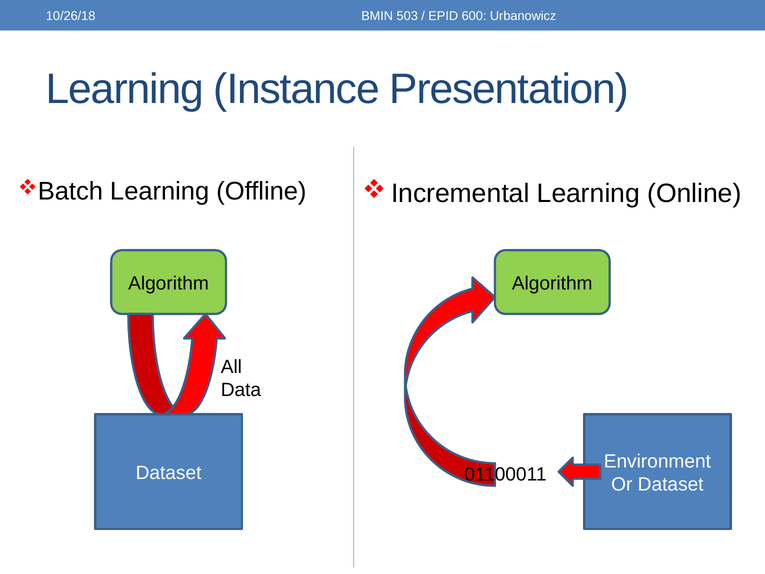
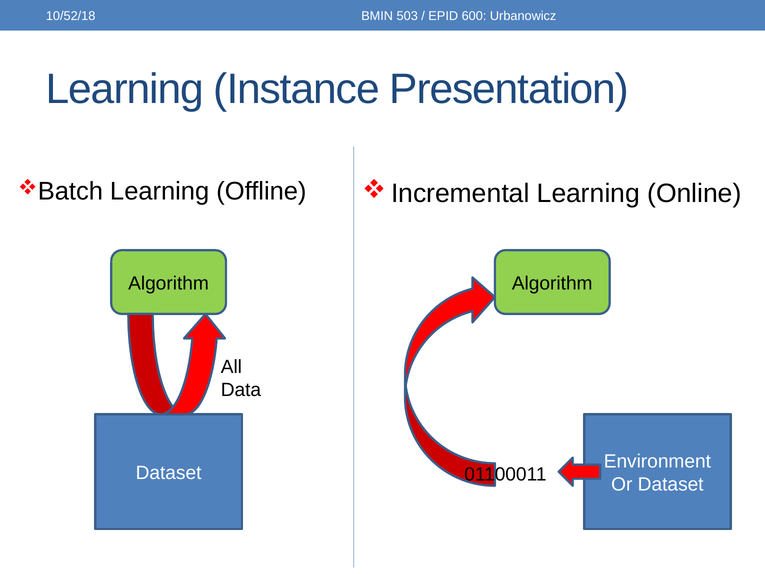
10/26/18: 10/26/18 -> 10/52/18
